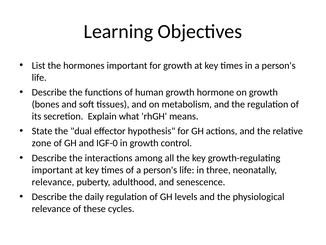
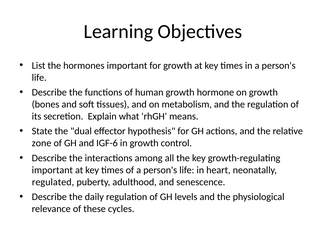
IGF-0: IGF-0 -> IGF-6
three: three -> heart
relevance at (53, 182): relevance -> regulated
